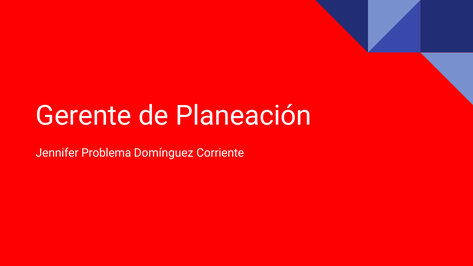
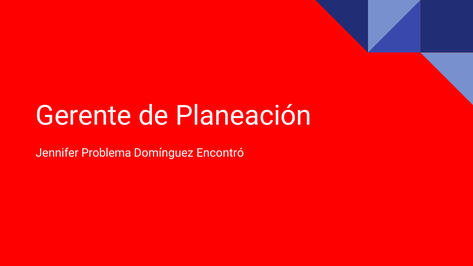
Corriente: Corriente -> Encontró
